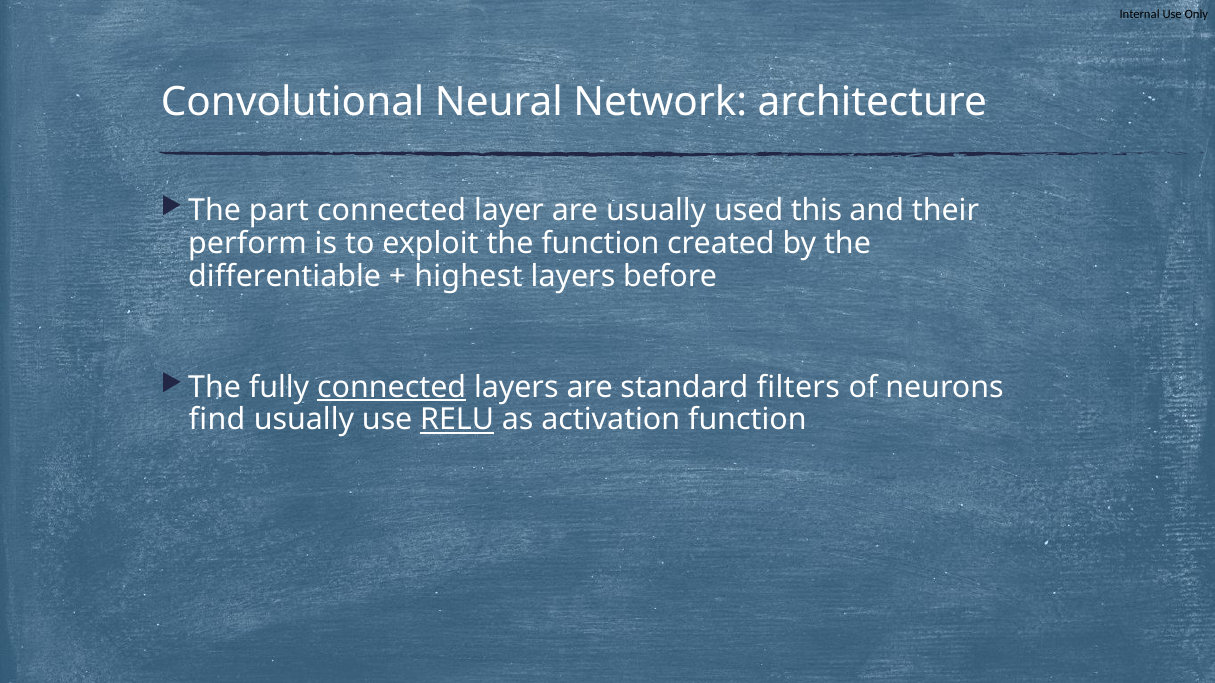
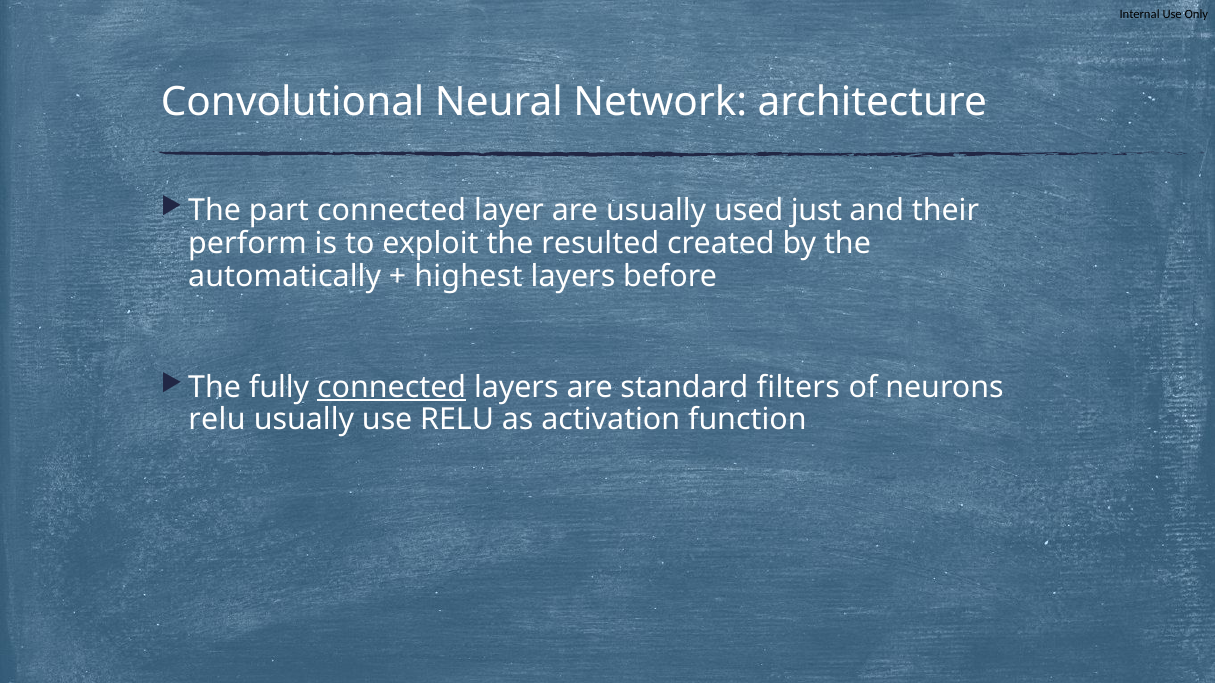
this: this -> just
the function: function -> resulted
differentiable: differentiable -> automatically
find at (217, 420): find -> relu
RELU at (457, 420) underline: present -> none
